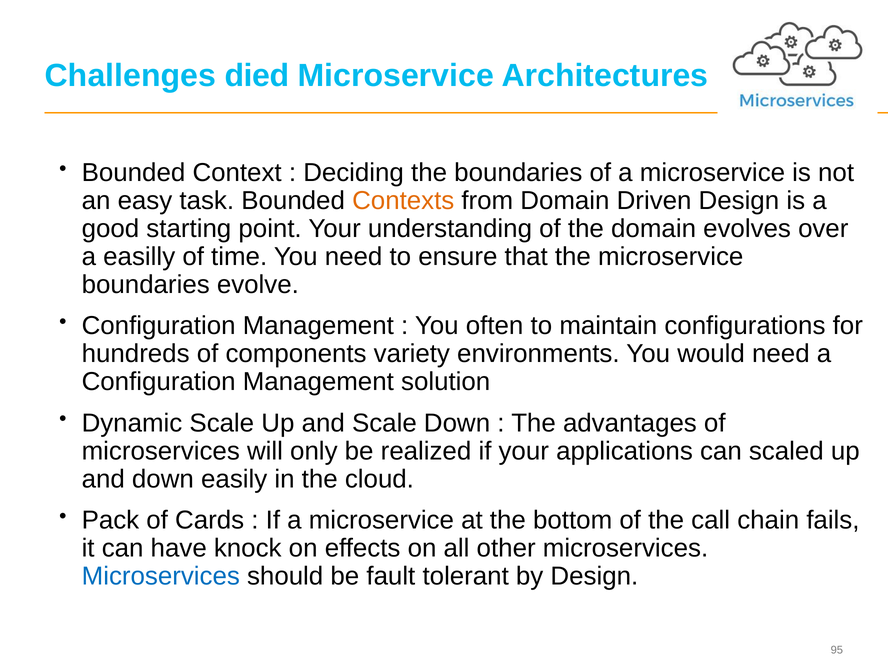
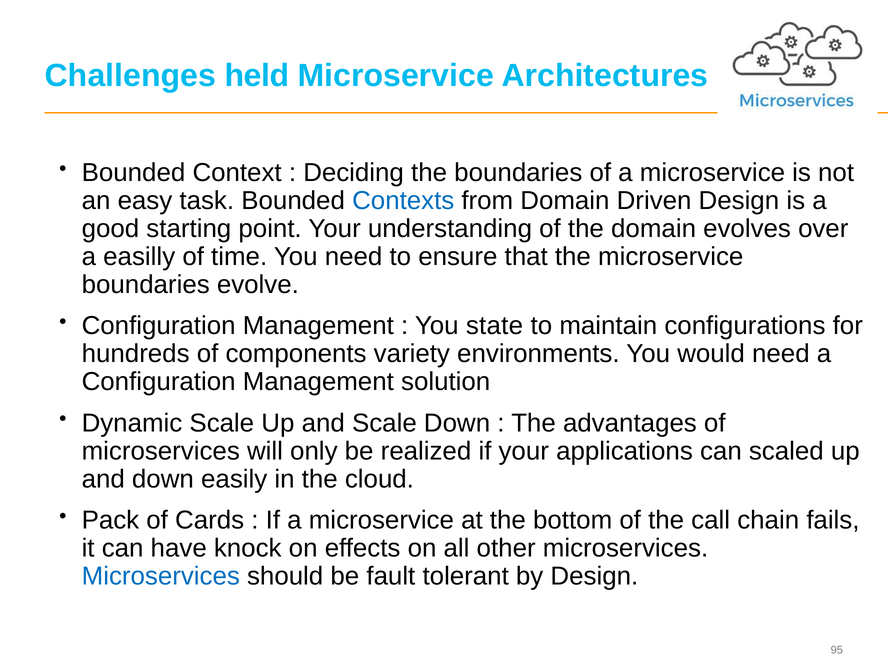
died: died -> held
Contexts colour: orange -> blue
often: often -> state
